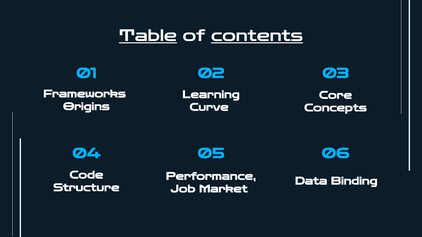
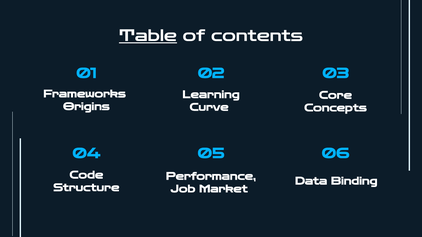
contents underline: present -> none
